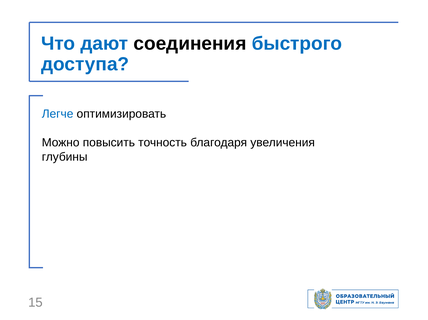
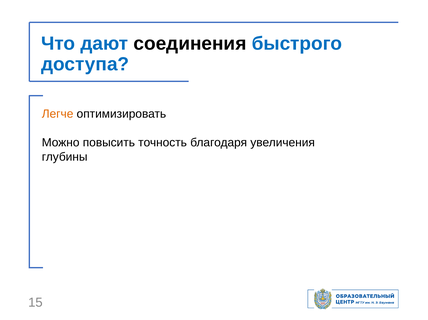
Легче colour: blue -> orange
